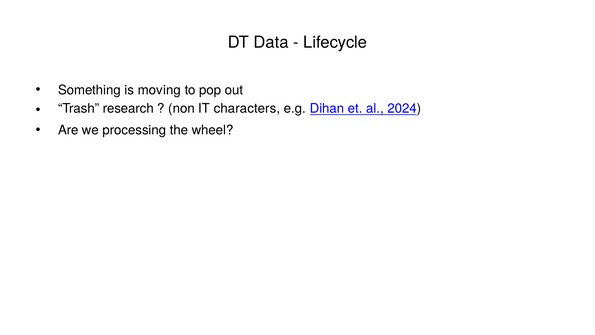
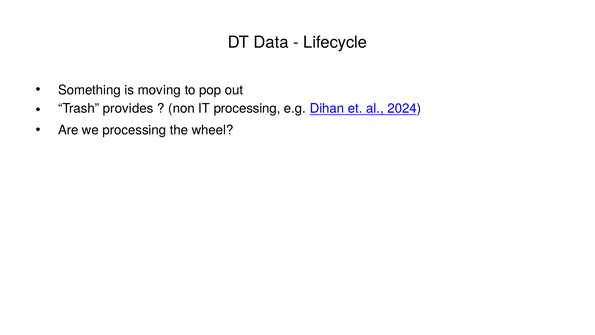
research: research -> provides
IT characters: characters -> processing
